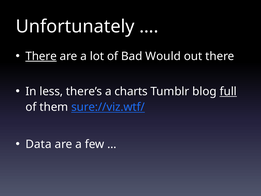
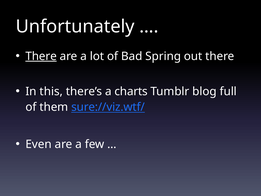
Would: Would -> Spring
less: less -> this
full underline: present -> none
Data: Data -> Even
